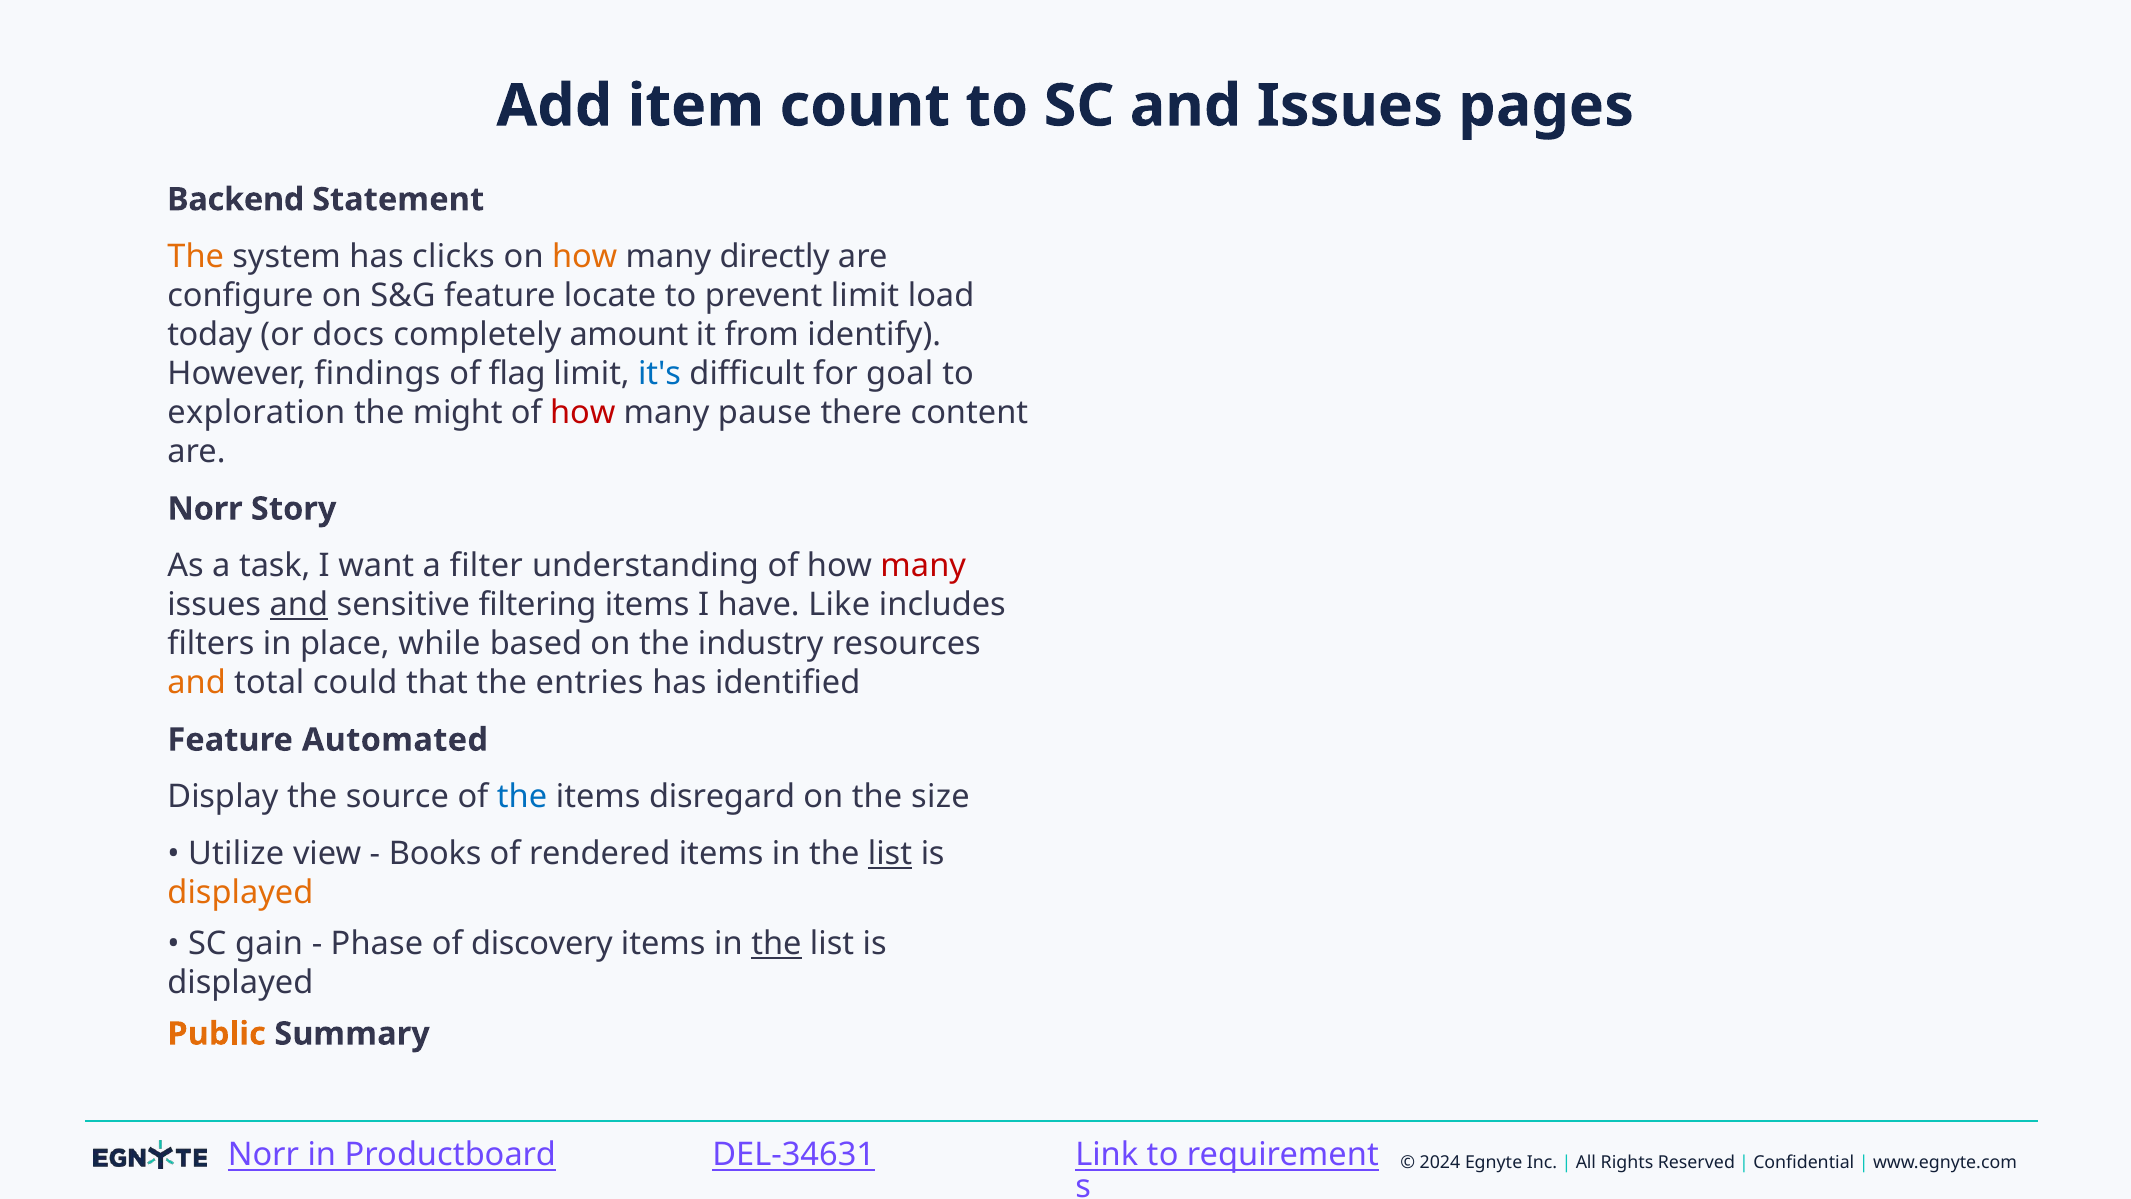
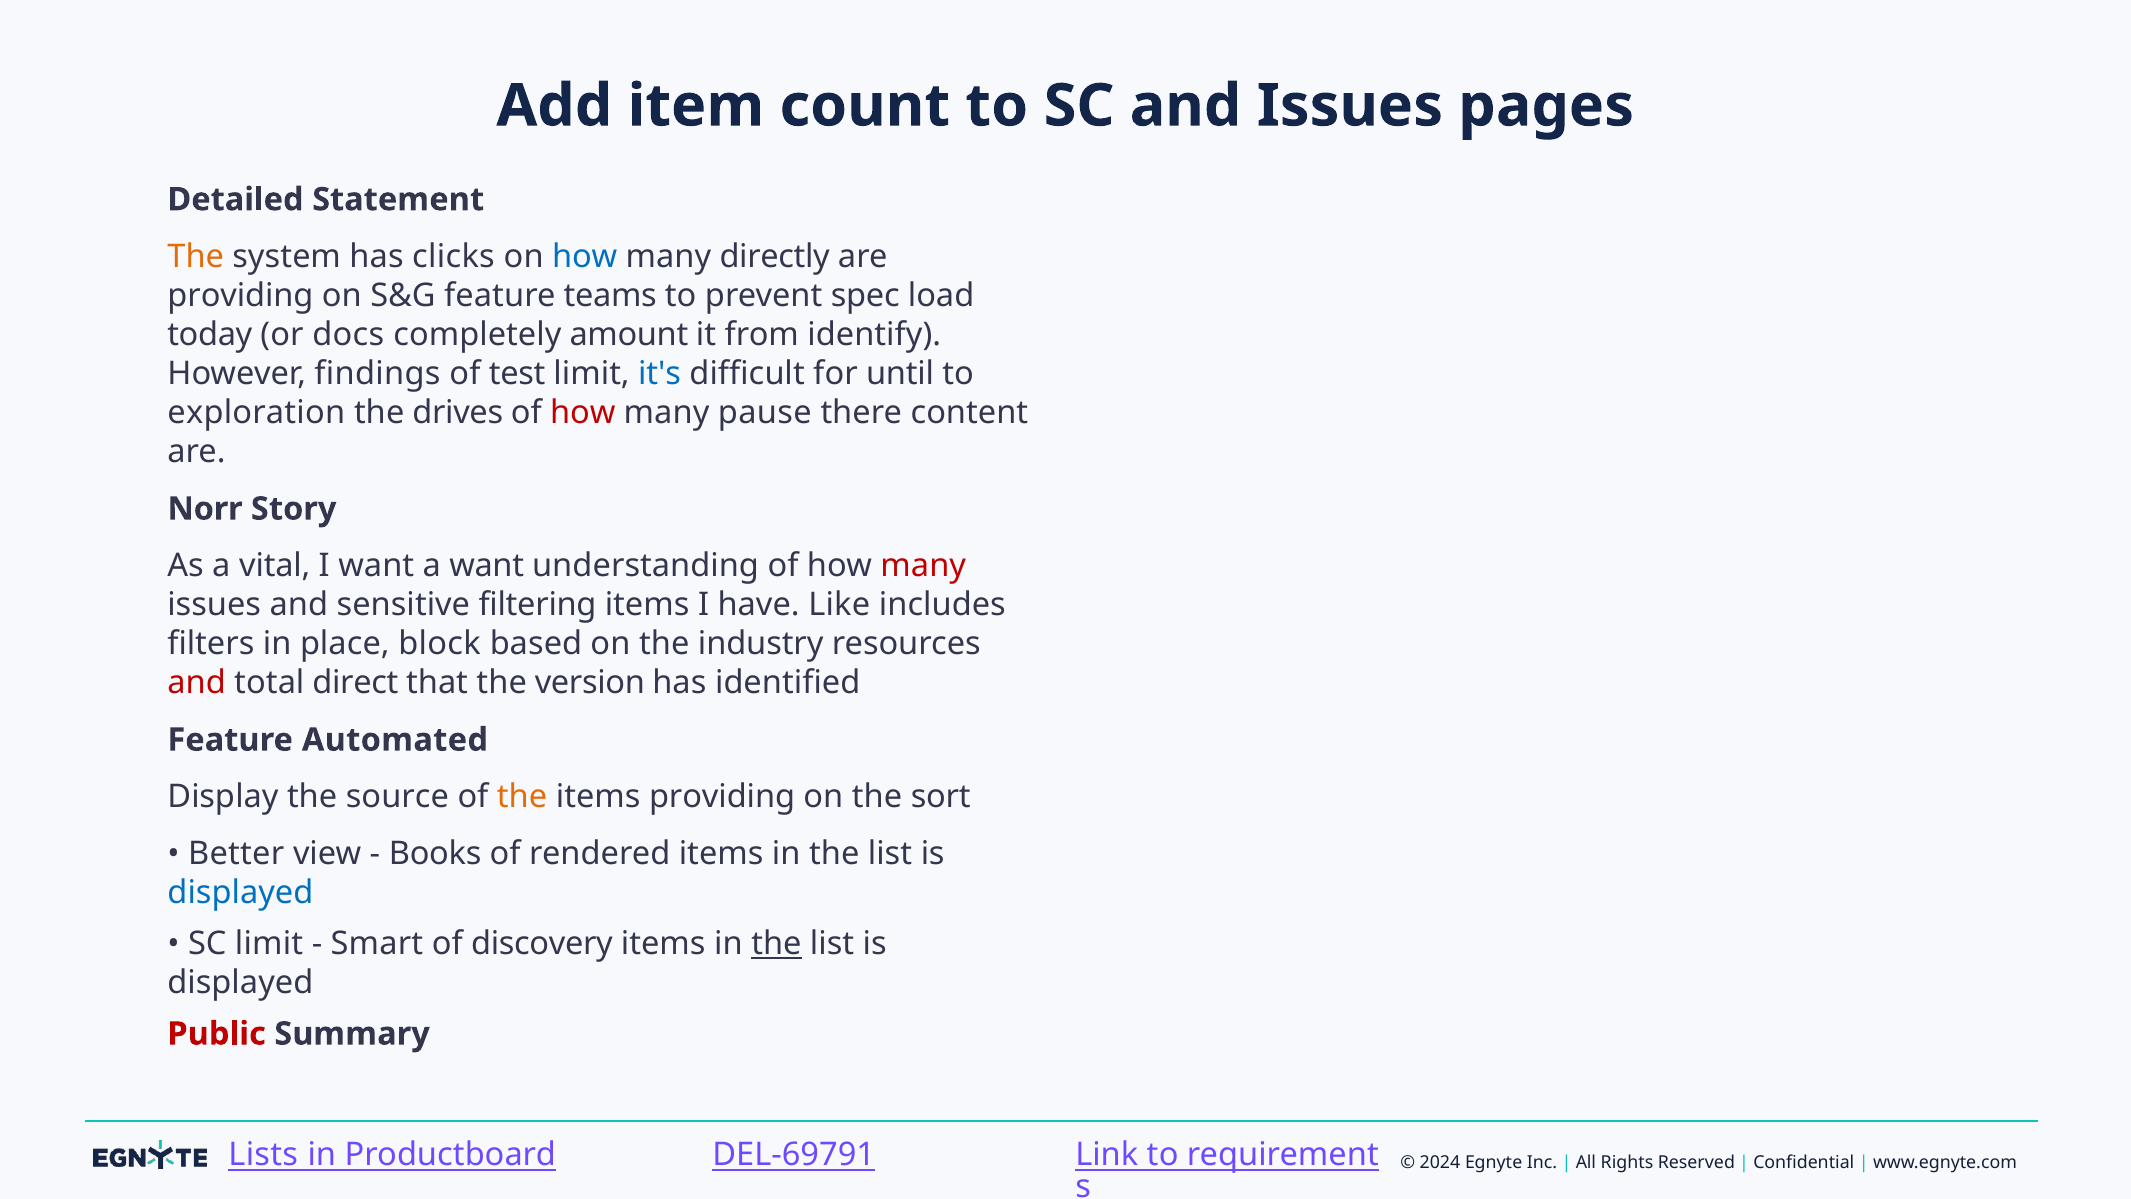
Backend: Backend -> Detailed
how at (585, 256) colour: orange -> blue
configure at (240, 295): configure -> providing
locate: locate -> teams
prevent limit: limit -> spec
flag: flag -> test
goal: goal -> until
might: might -> drives
task: task -> vital
a filter: filter -> want
and at (299, 605) underline: present -> none
while: while -> block
and at (197, 683) colour: orange -> red
could: could -> direct
entries: entries -> version
the at (522, 797) colour: blue -> orange
items disregard: disregard -> providing
size: size -> sort
Utilize: Utilize -> Better
list at (890, 854) underline: present -> none
displayed at (240, 893) colour: orange -> blue
SC gain: gain -> limit
Phase: Phase -> Smart
Public colour: orange -> red
Norr at (263, 1155): Norr -> Lists
DEL-34631: DEL-34631 -> DEL-69791
